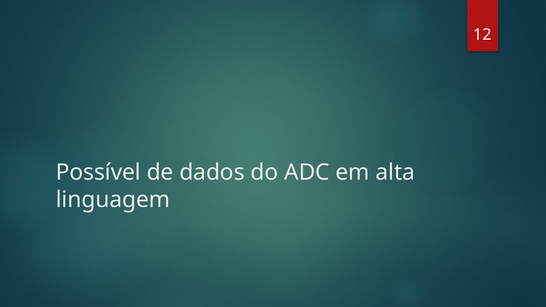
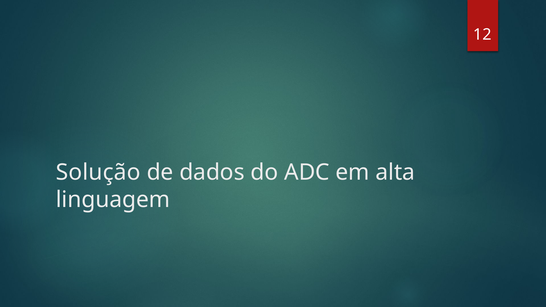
Possível: Possível -> Solução
